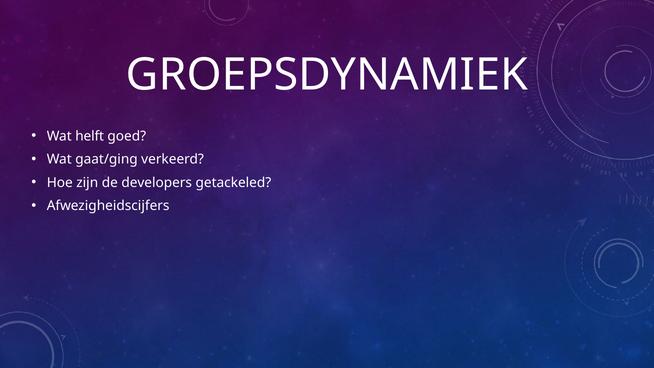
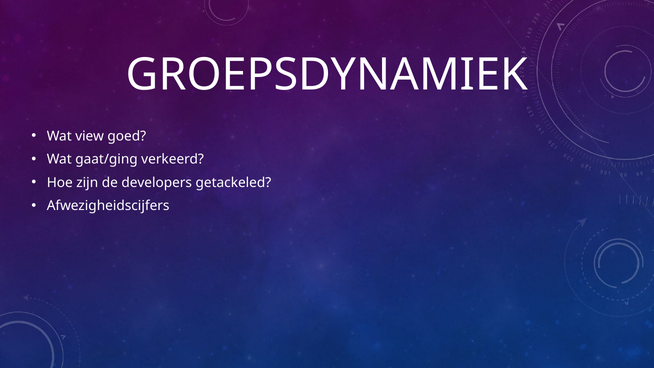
helft: helft -> view
